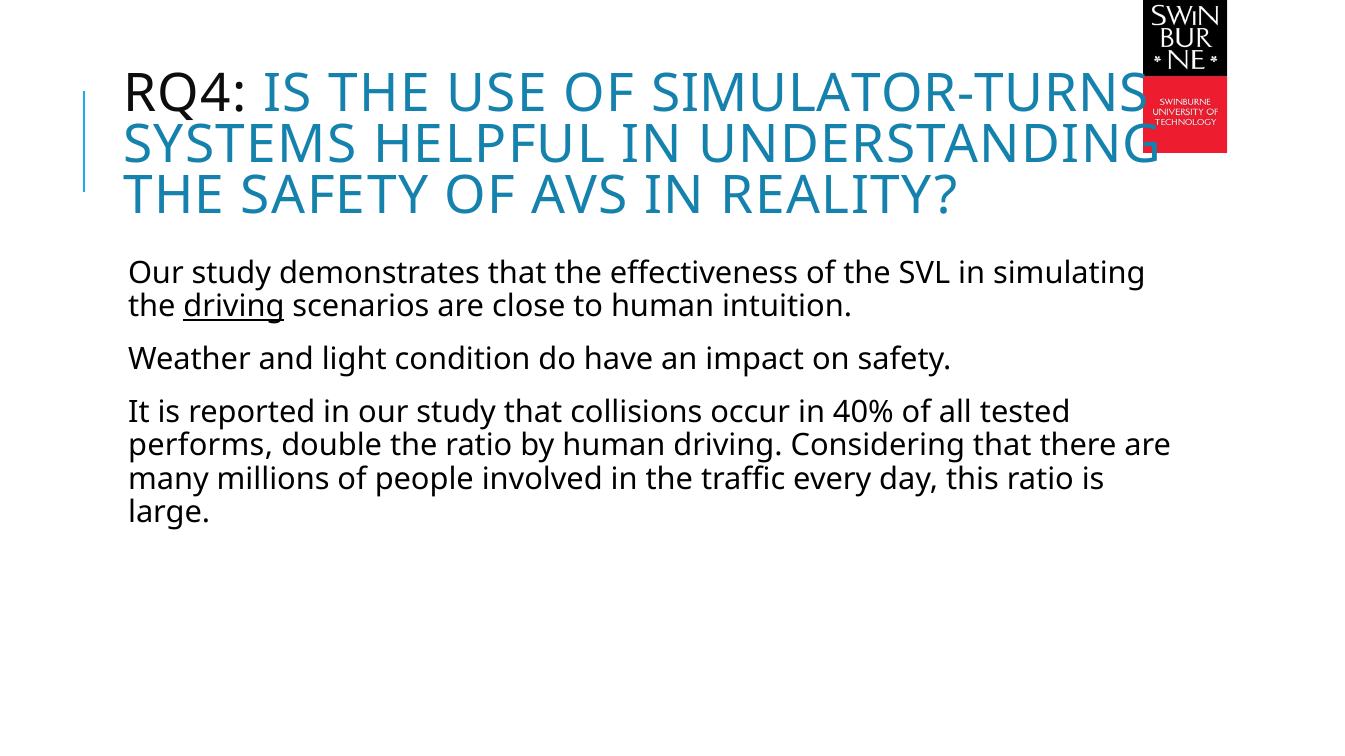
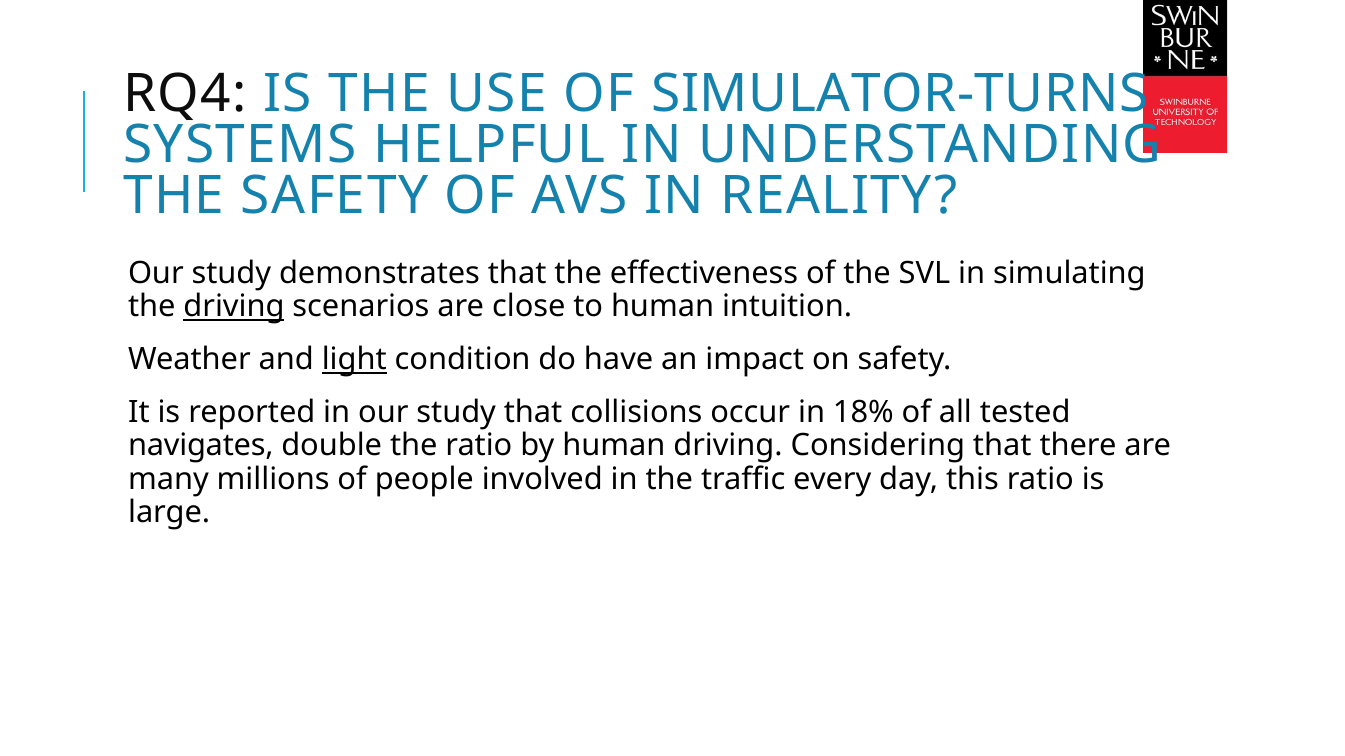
light underline: none -> present
40%: 40% -> 18%
performs: performs -> navigates
